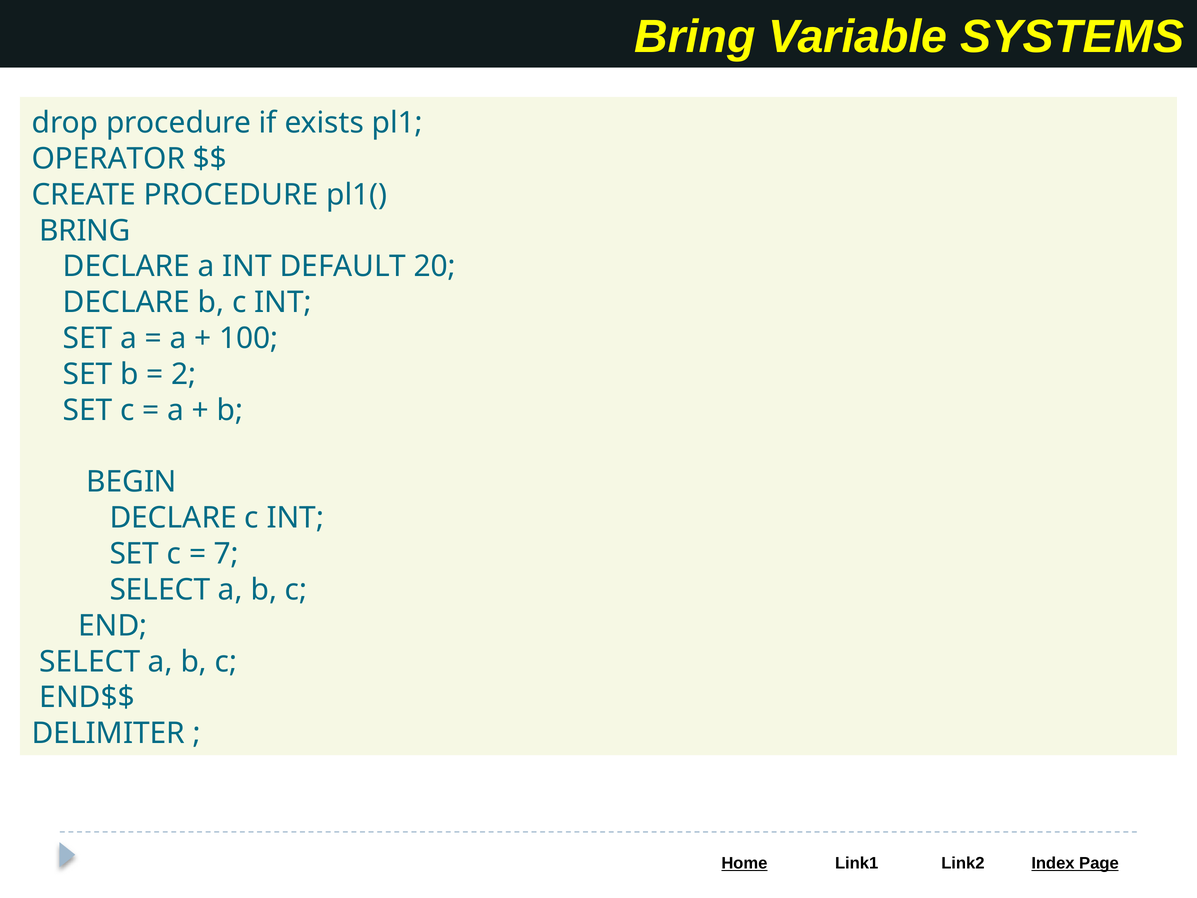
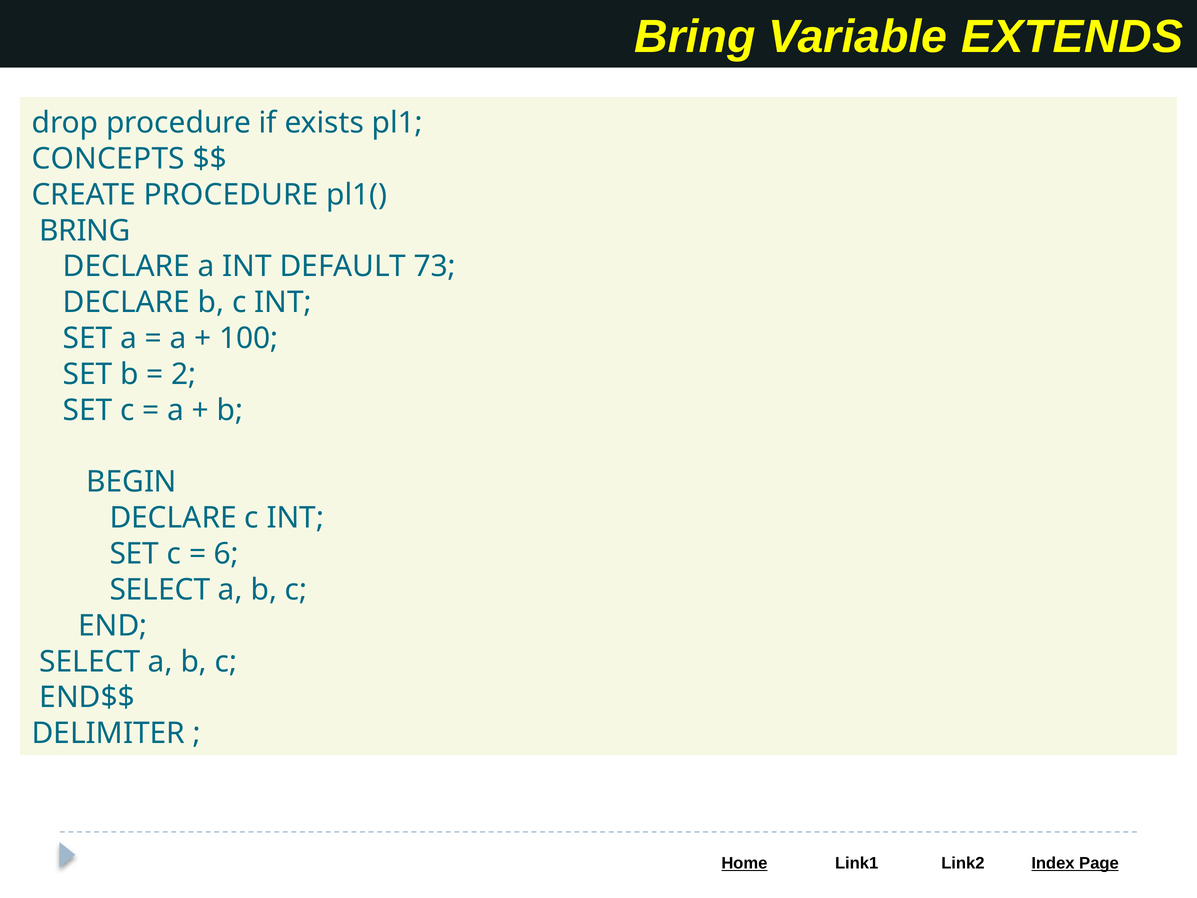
SYSTEMS: SYSTEMS -> EXTENDS
OPERATOR: OPERATOR -> CONCEPTS
20: 20 -> 73
7: 7 -> 6
